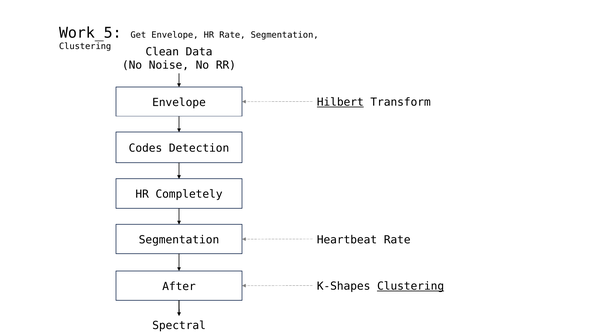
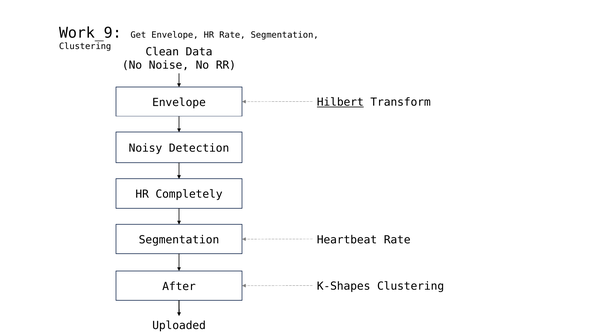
Work_5: Work_5 -> Work_9
Codes: Codes -> Noisy
Clustering at (411, 286) underline: present -> none
Spectral: Spectral -> Uploaded
